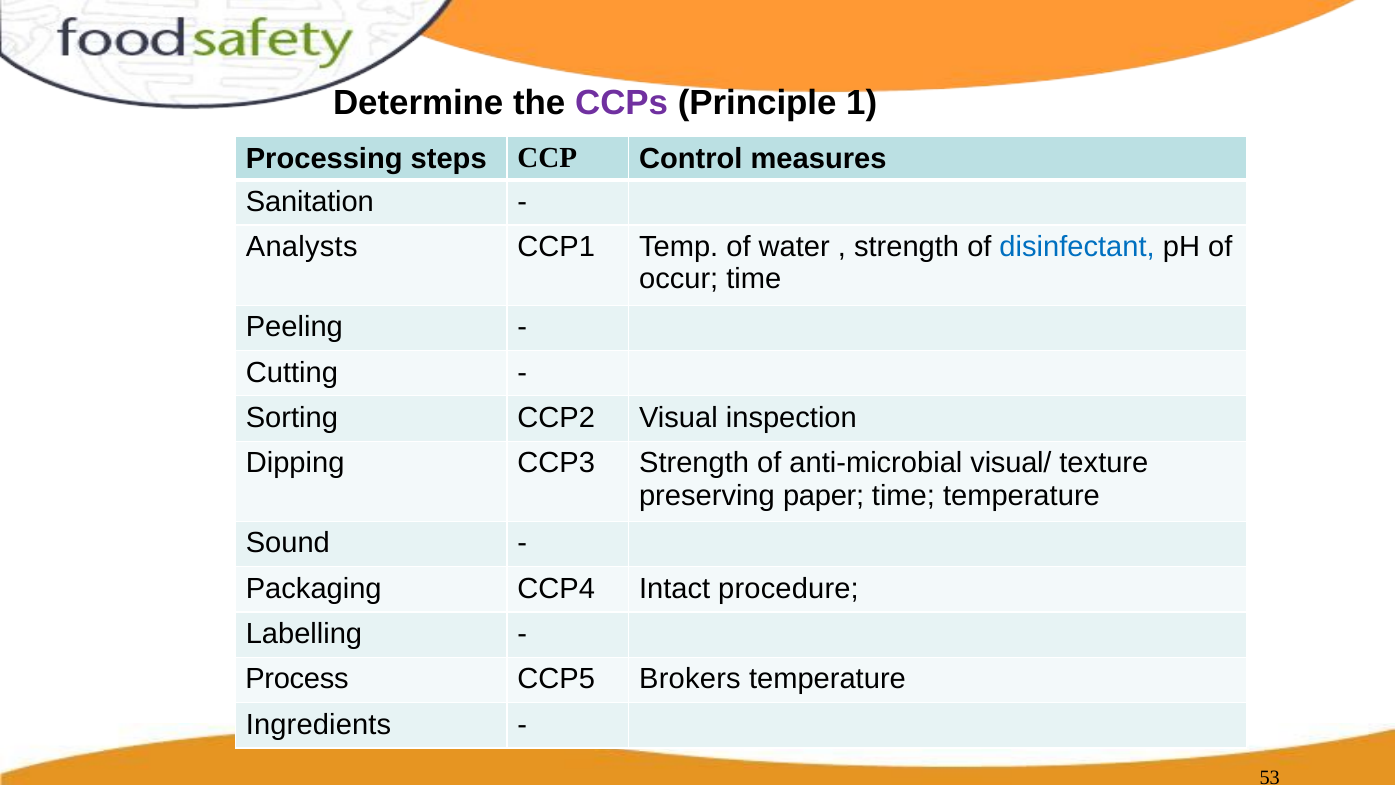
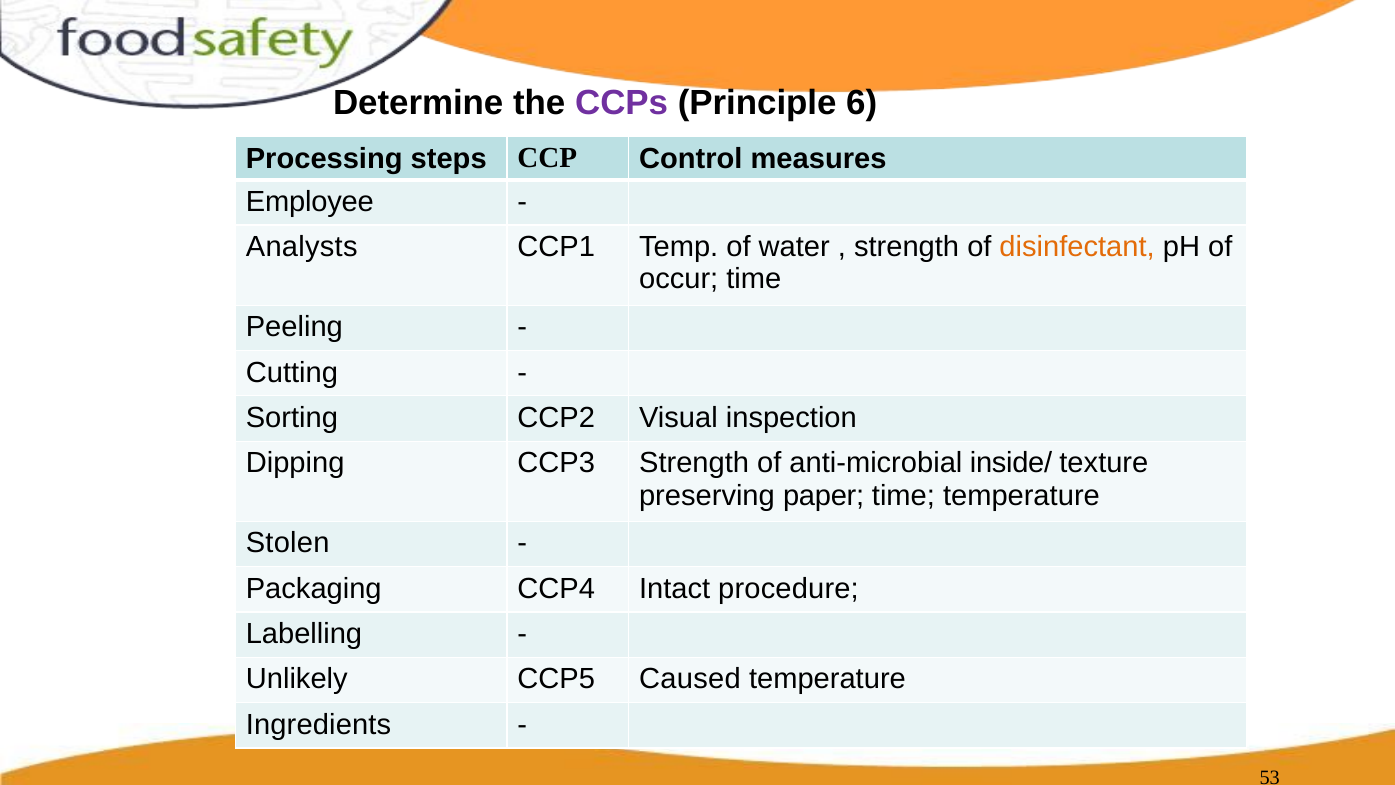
1: 1 -> 6
Sanitation: Sanitation -> Employee
disinfectant colour: blue -> orange
visual/: visual/ -> inside/
Sound: Sound -> Stolen
Process: Process -> Unlikely
Brokers: Brokers -> Caused
